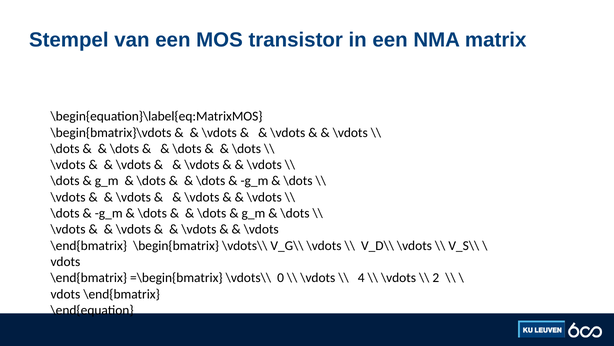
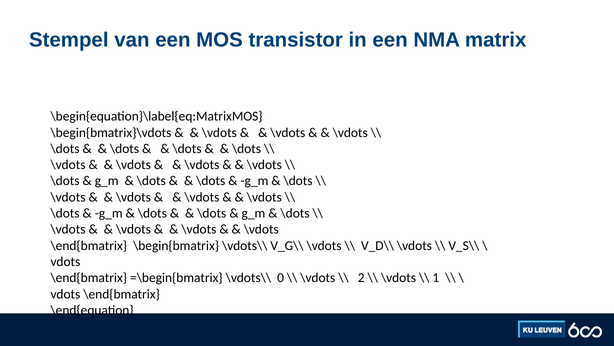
4: 4 -> 2
2: 2 -> 1
